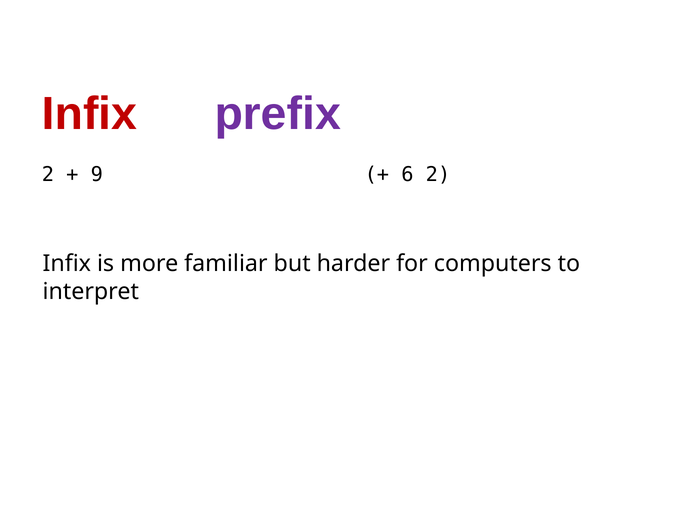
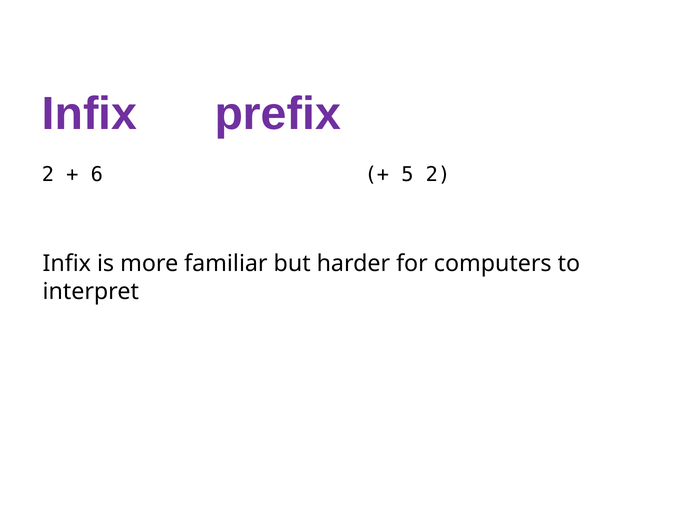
Infix at (89, 114) colour: red -> purple
9: 9 -> 6
6: 6 -> 5
